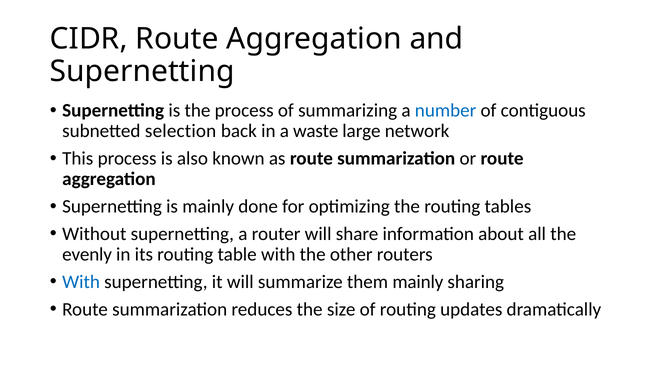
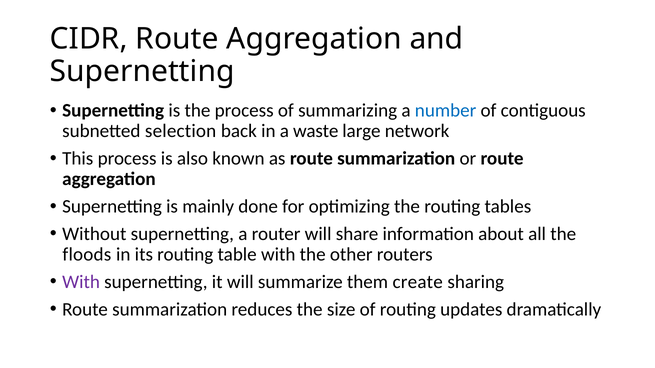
evenly: evenly -> floods
With at (81, 282) colour: blue -> purple
them mainly: mainly -> create
